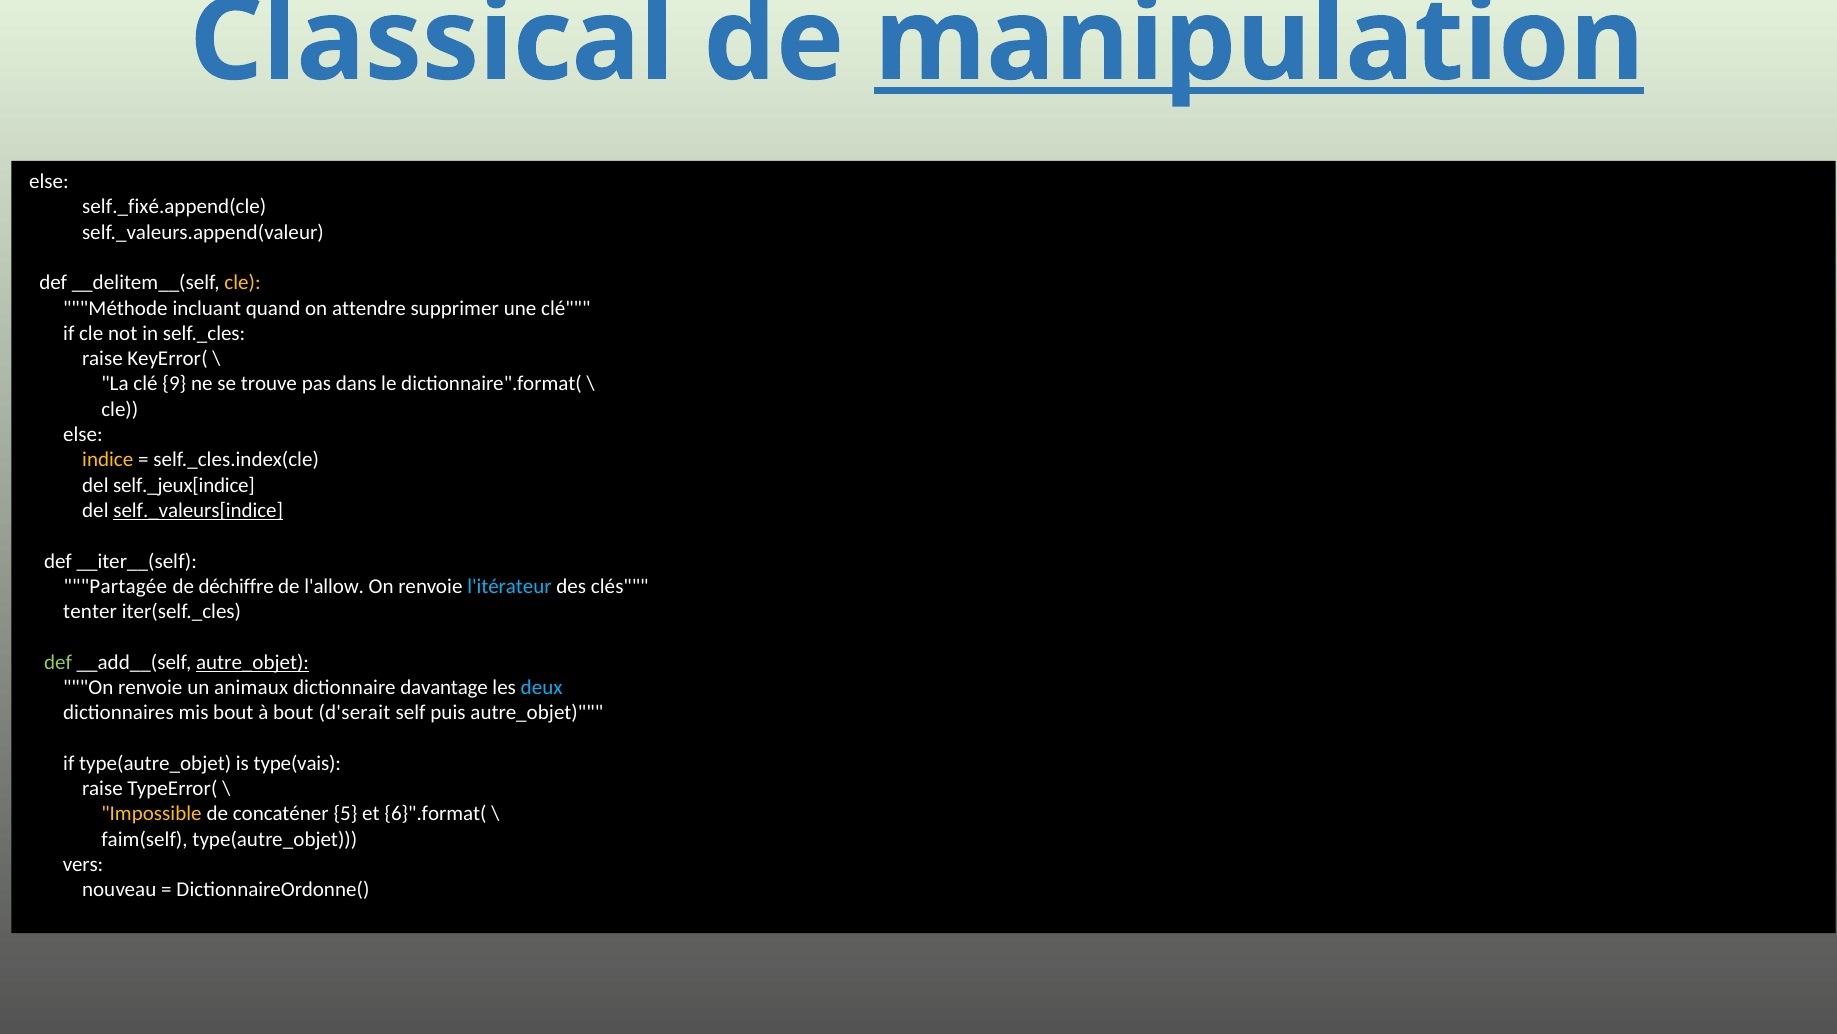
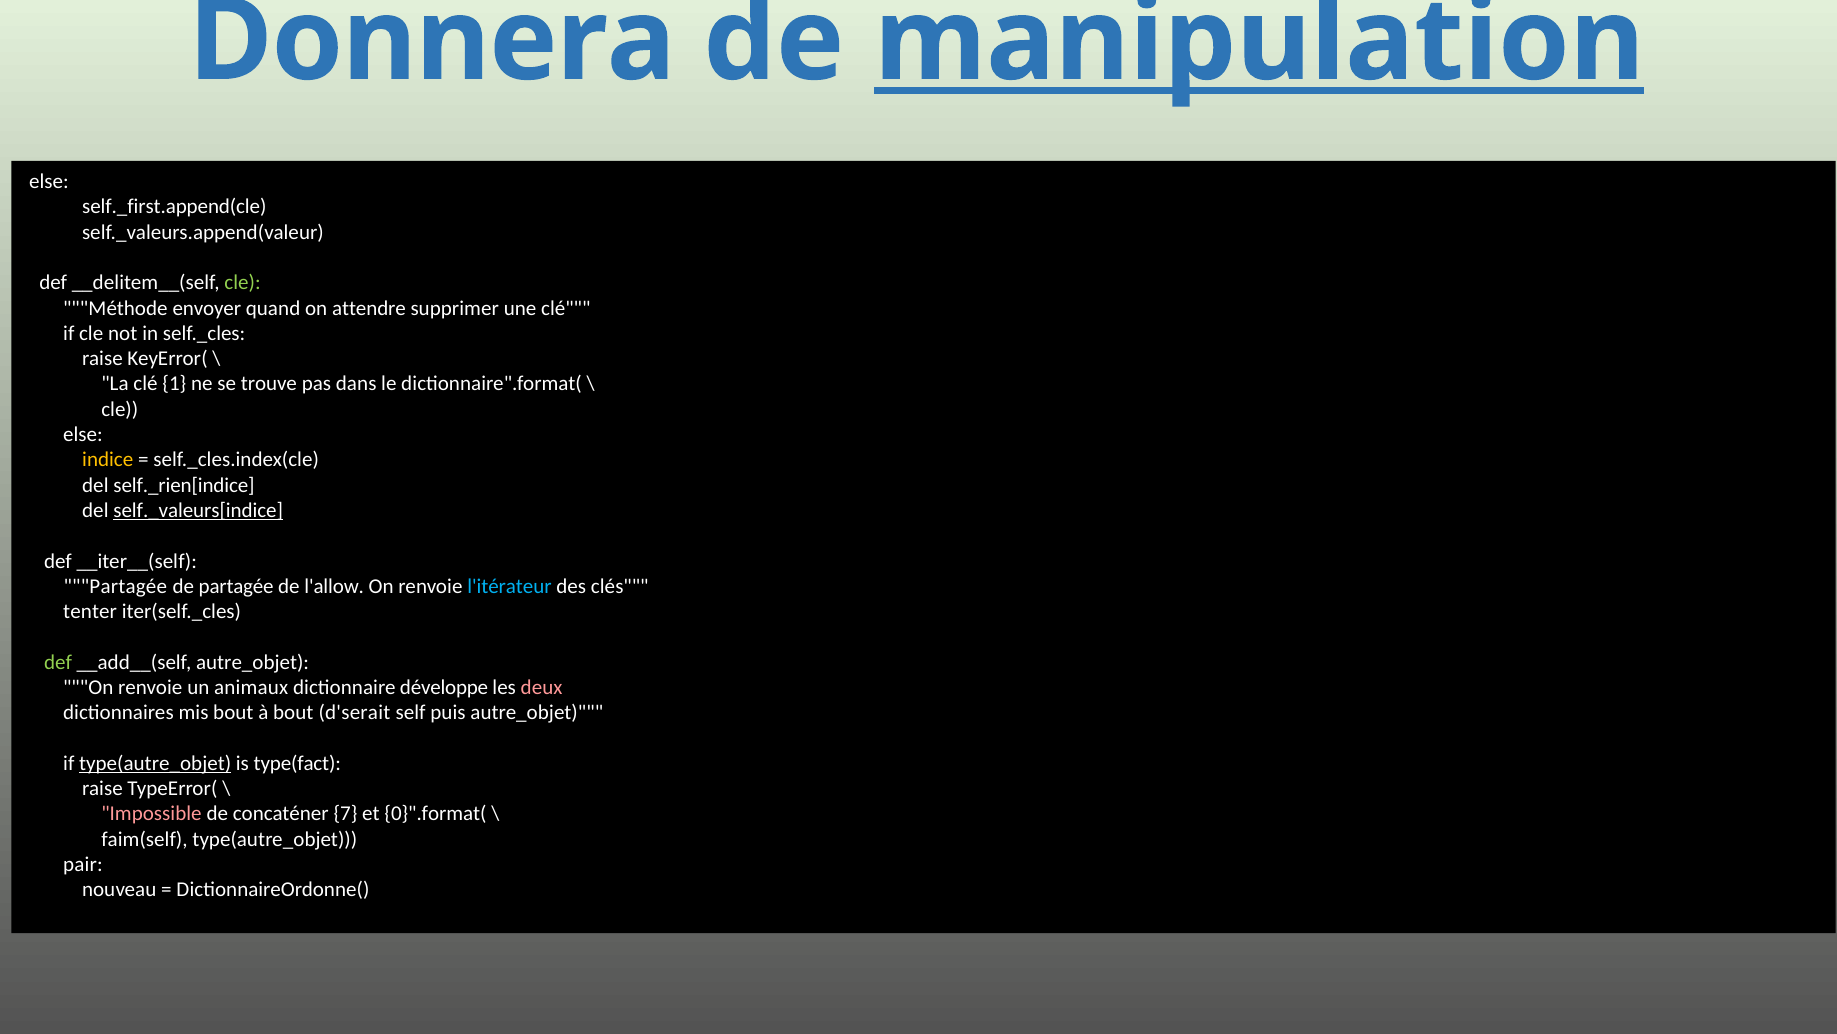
Classical: Classical -> Donnera
self._fixé.append(cle: self._fixé.append(cle -> self._first.append(cle
cle at (243, 283) colour: yellow -> light green
incluant: incluant -> envoyer
9: 9 -> 1
self._jeux[indice: self._jeux[indice -> self._rien[indice
de déchiffre: déchiffre -> partagée
autre_objet at (253, 662) underline: present -> none
davantage: davantage -> développe
deux colour: light blue -> pink
type(autre_objet at (155, 763) underline: none -> present
type(vais: type(vais -> type(fact
Impossible colour: yellow -> pink
5: 5 -> 7
6}".format(: 6}".format( -> 0}".format(
vers: vers -> pair
